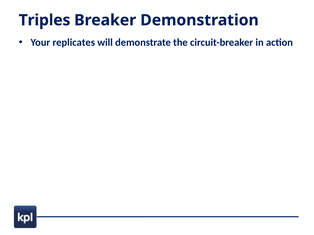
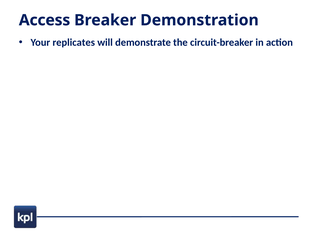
Triples: Triples -> Access
